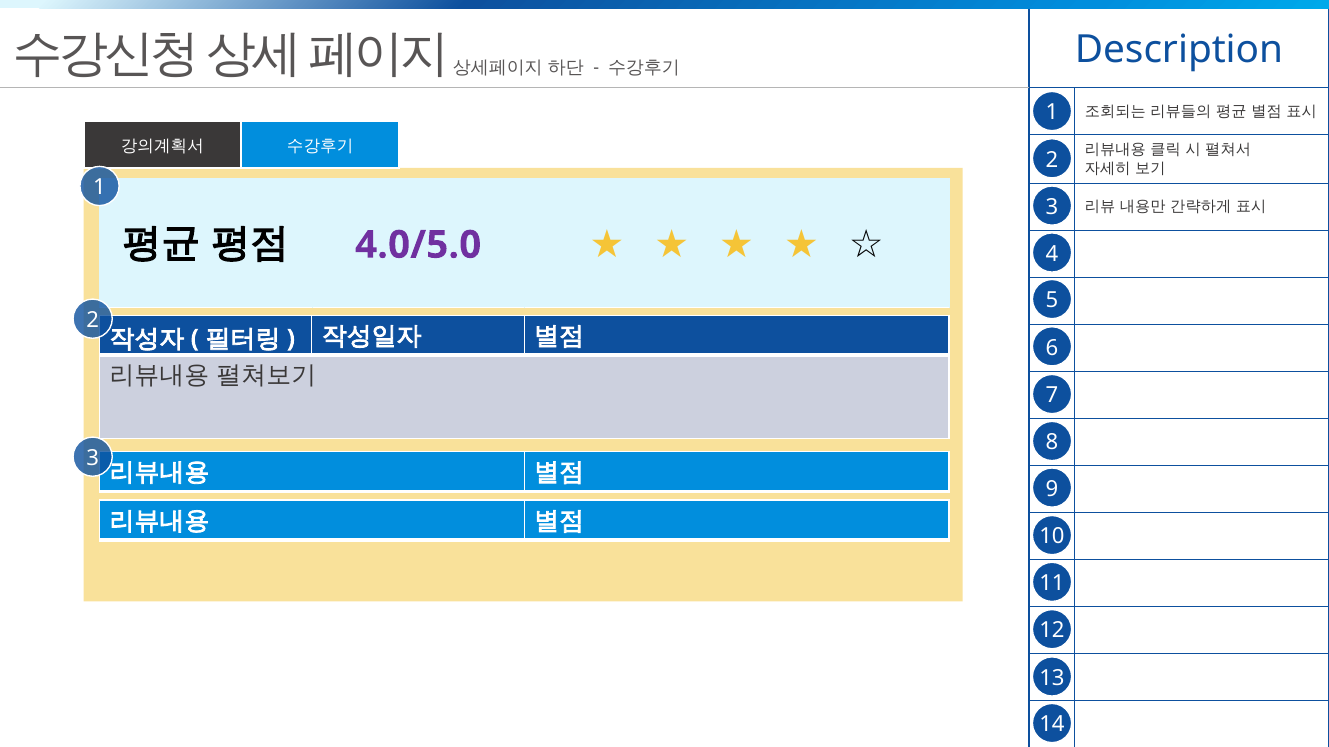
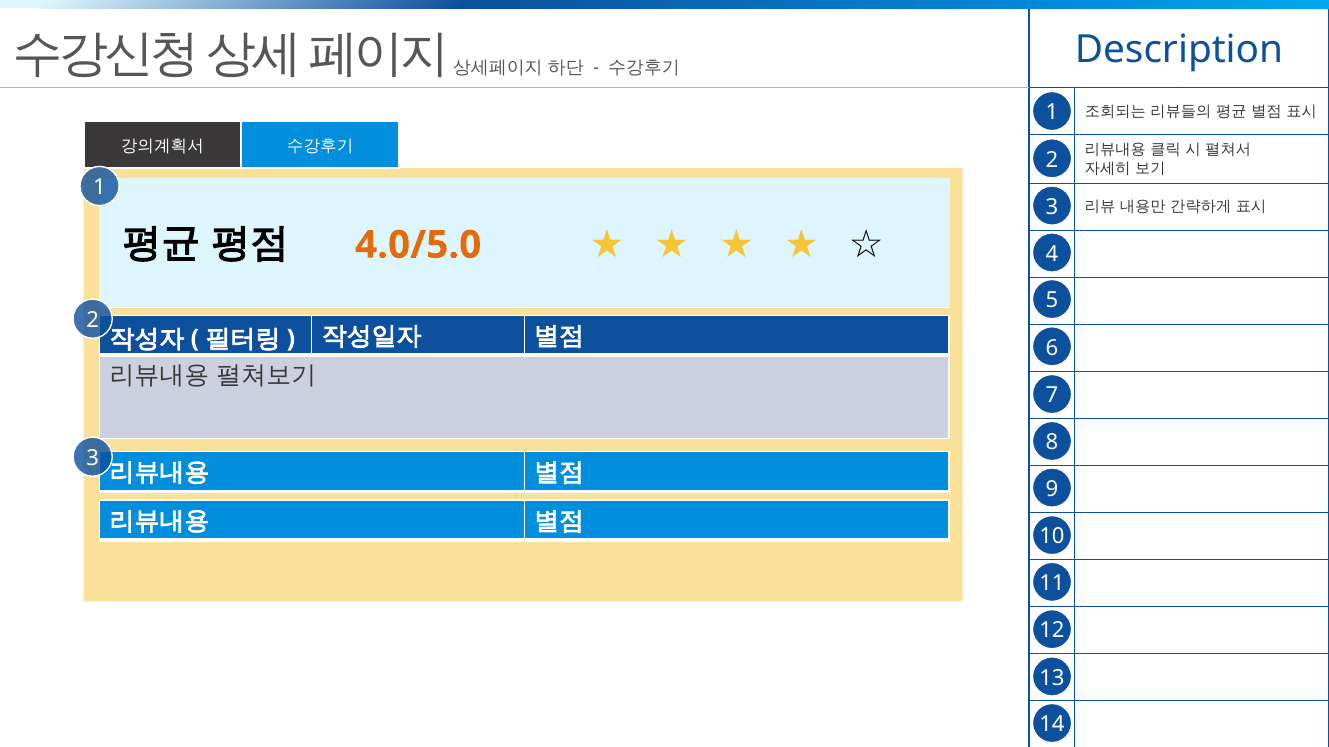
4.0/5.0 colour: purple -> orange
